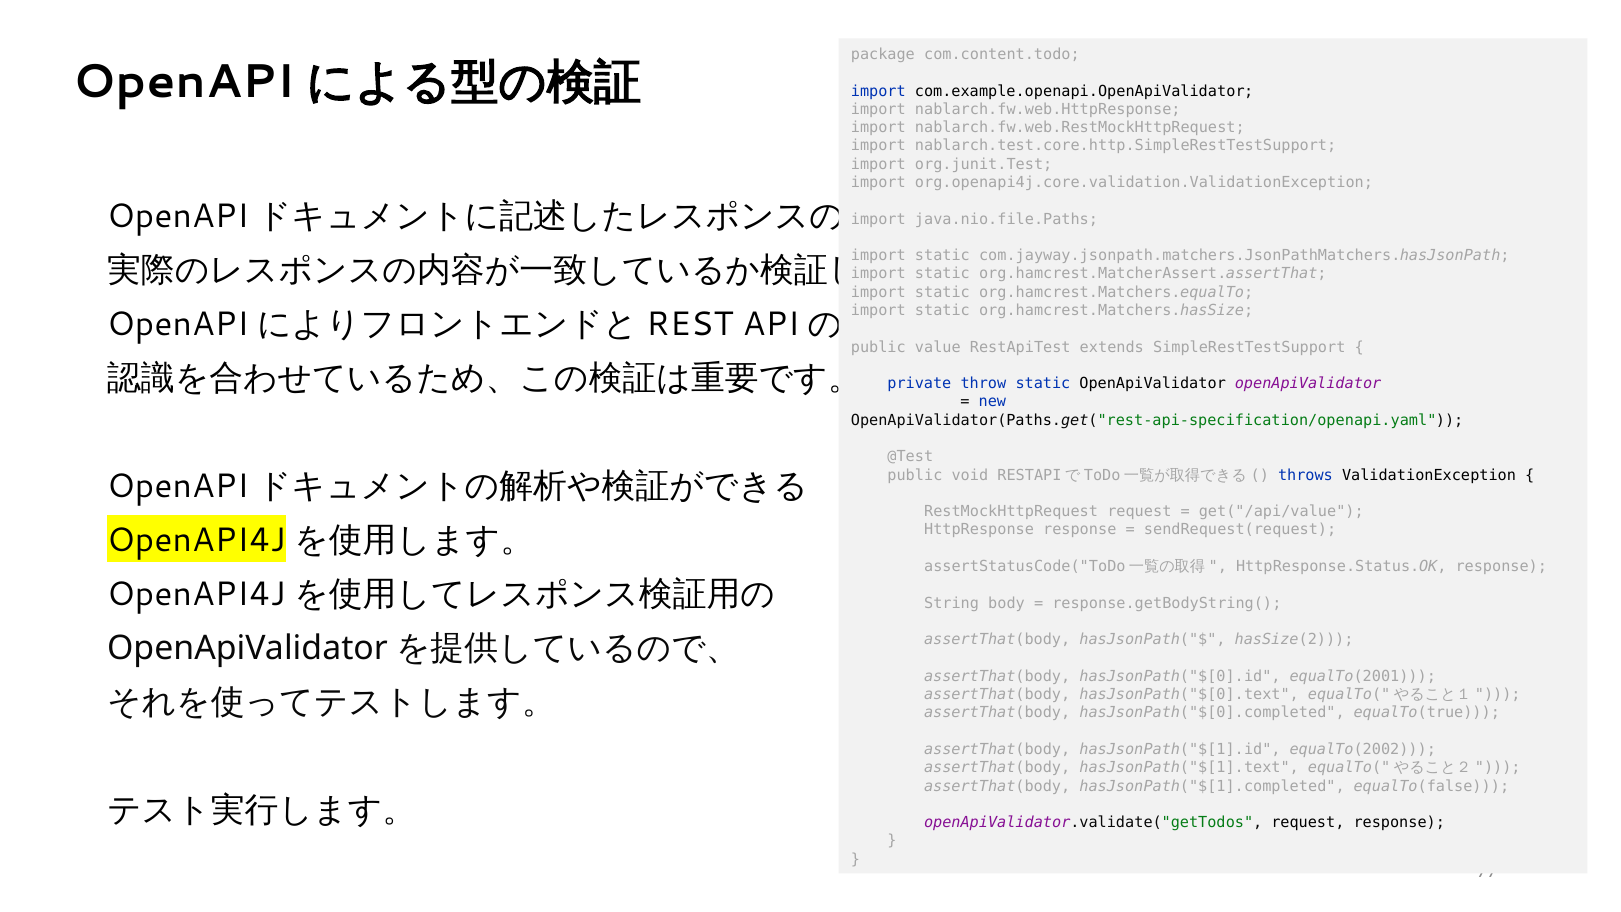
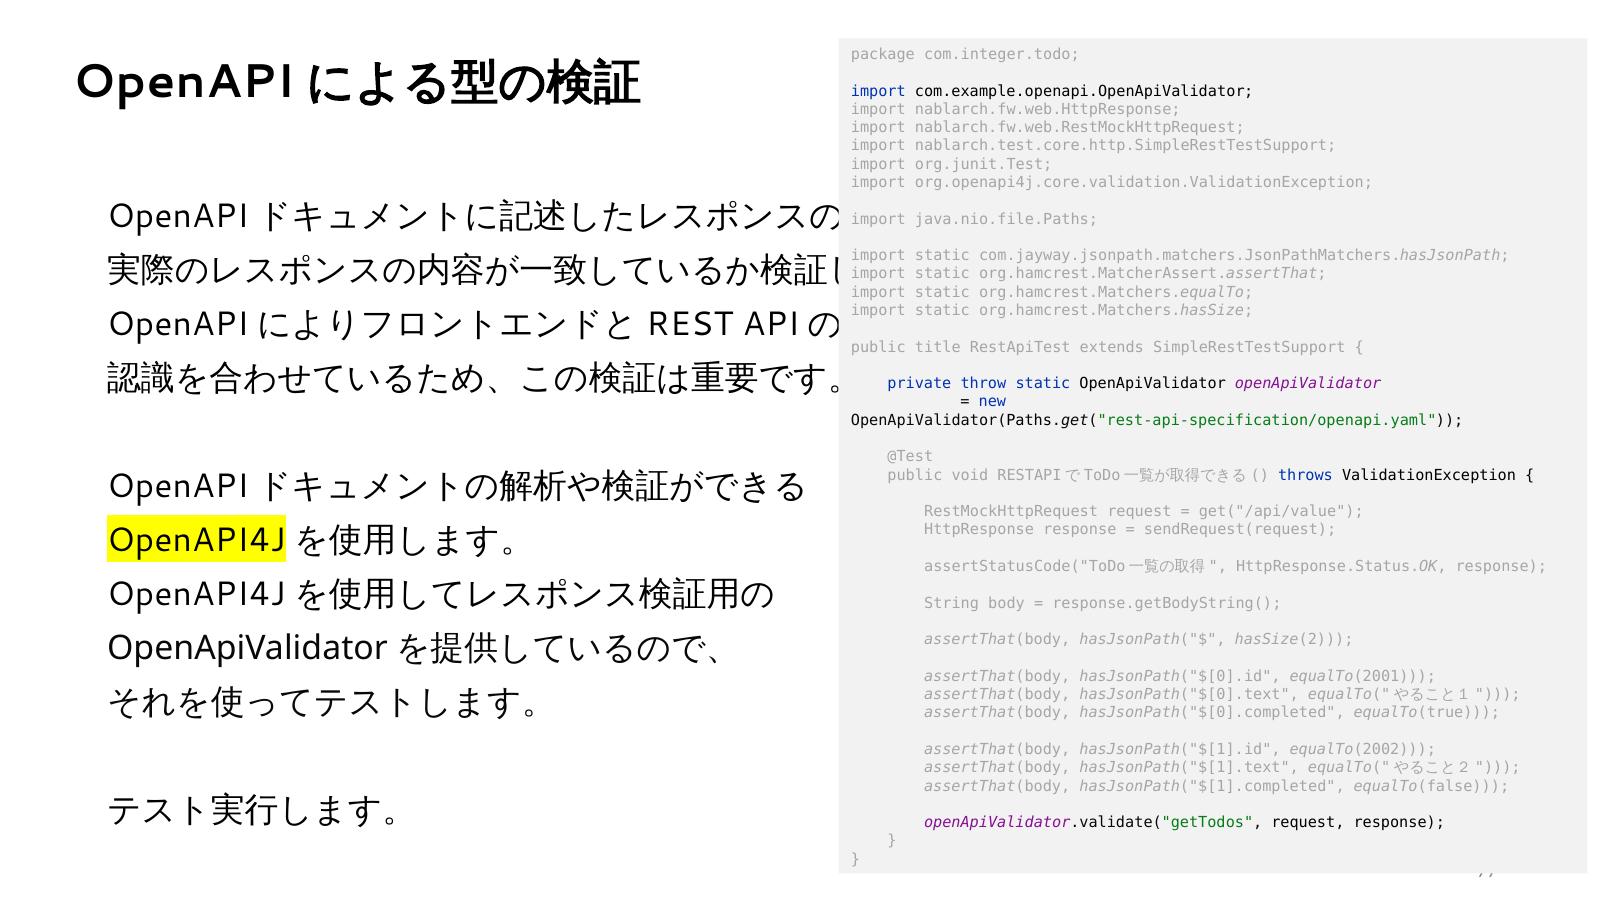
com.content.todo: com.content.todo -> com.integer.todo
value: value -> title
